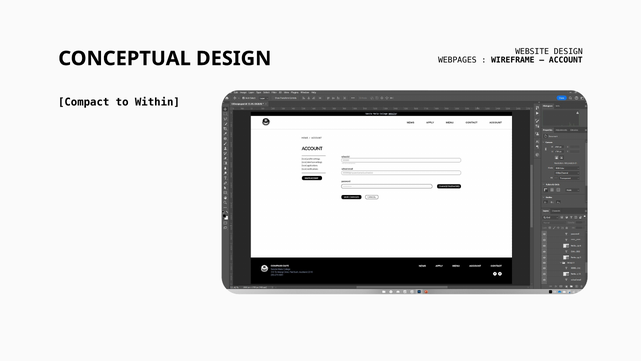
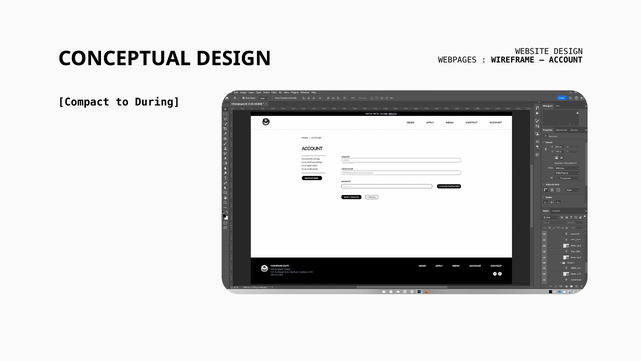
Within: Within -> During
